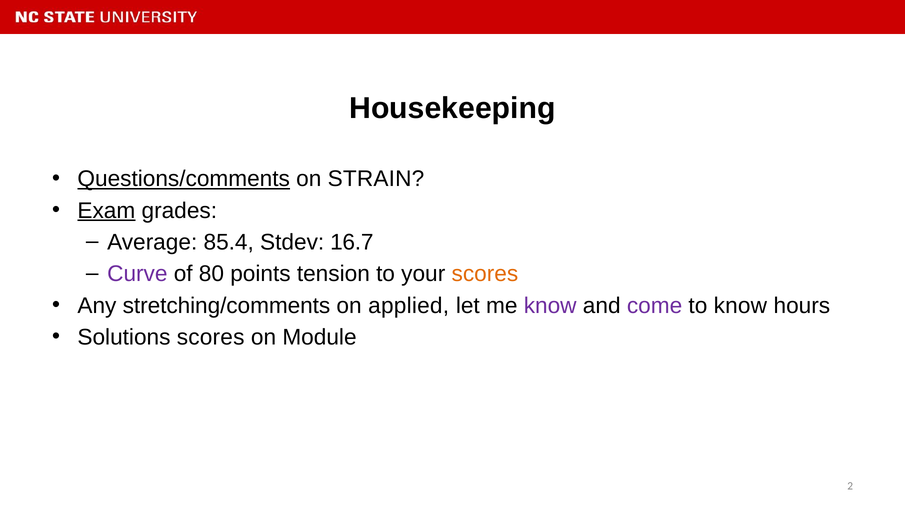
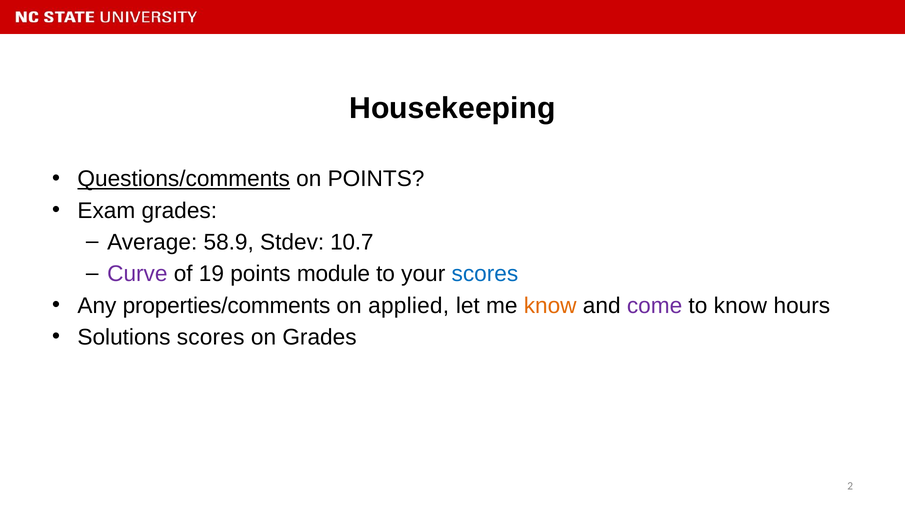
on STRAIN: STRAIN -> POINTS
Exam underline: present -> none
85.4: 85.4 -> 58.9
16.7: 16.7 -> 10.7
80: 80 -> 19
tension: tension -> module
scores at (485, 274) colour: orange -> blue
stretching/comments: stretching/comments -> properties/comments
know at (550, 306) colour: purple -> orange
on Module: Module -> Grades
